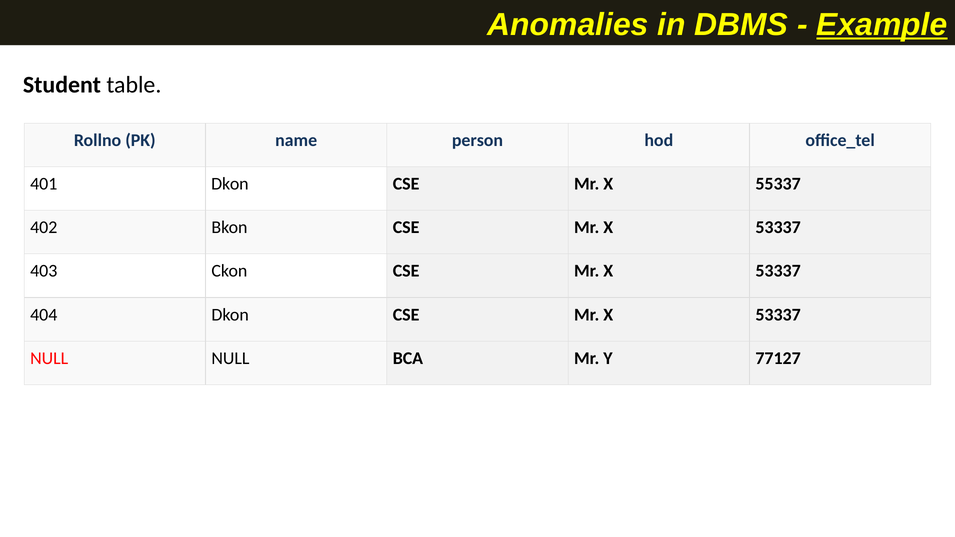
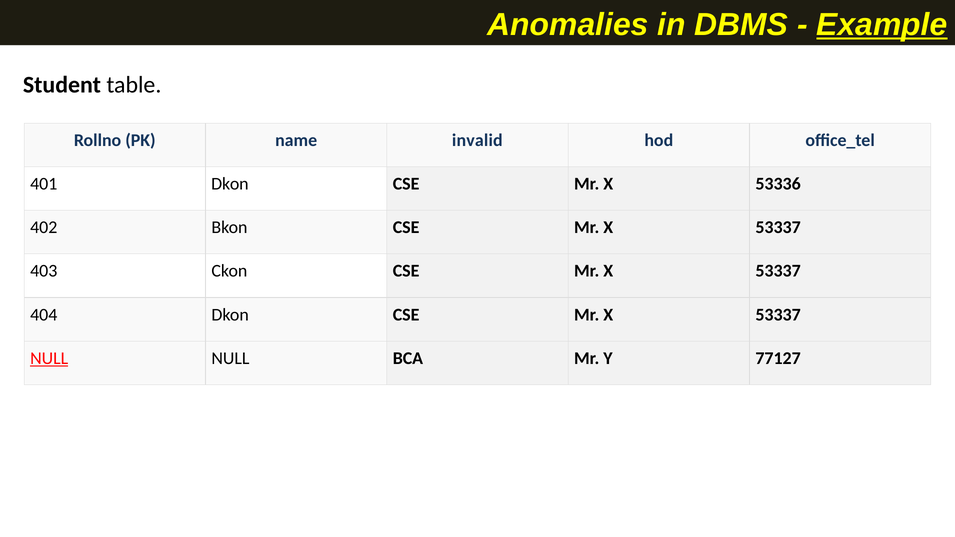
person: person -> invalid
55337: 55337 -> 53336
NULL at (49, 358) underline: none -> present
